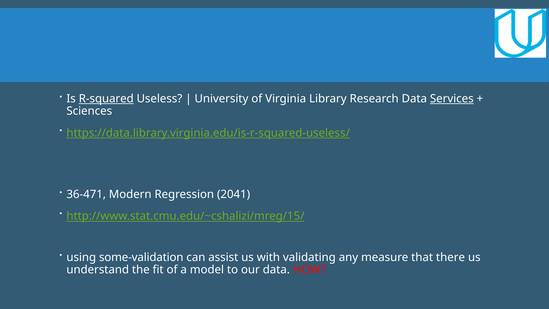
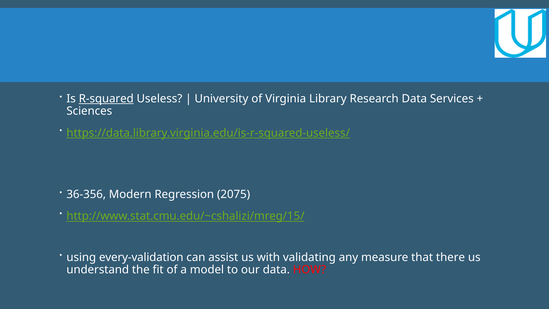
Services underline: present -> none
36-471: 36-471 -> 36-356
2041: 2041 -> 2075
some-validation: some-validation -> every-validation
